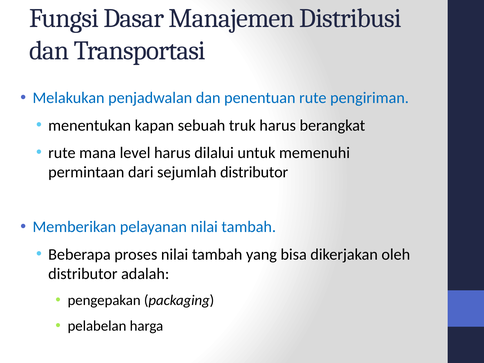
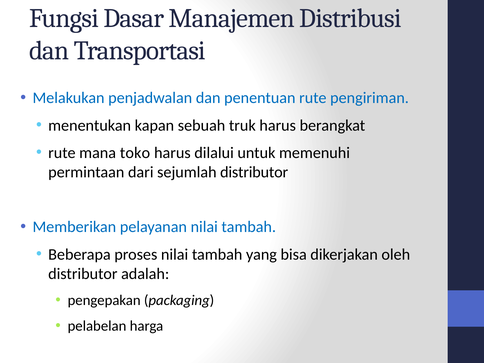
level: level -> toko
